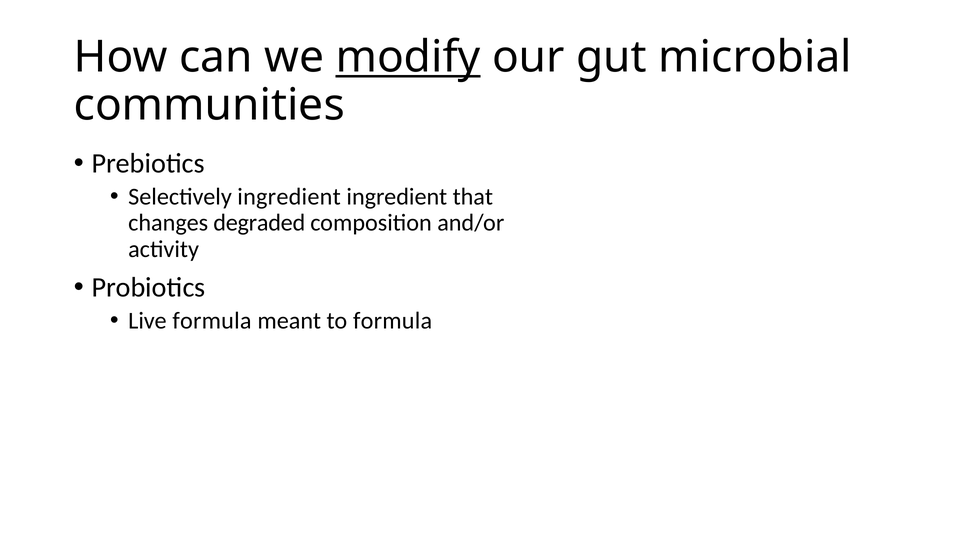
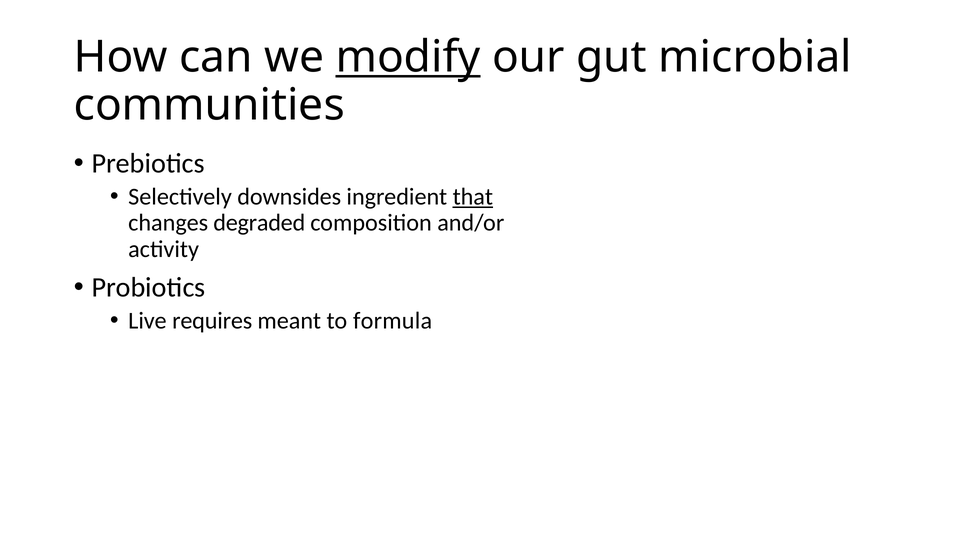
Selectively ingredient: ingredient -> downsides
that underline: none -> present
Live formula: formula -> requires
